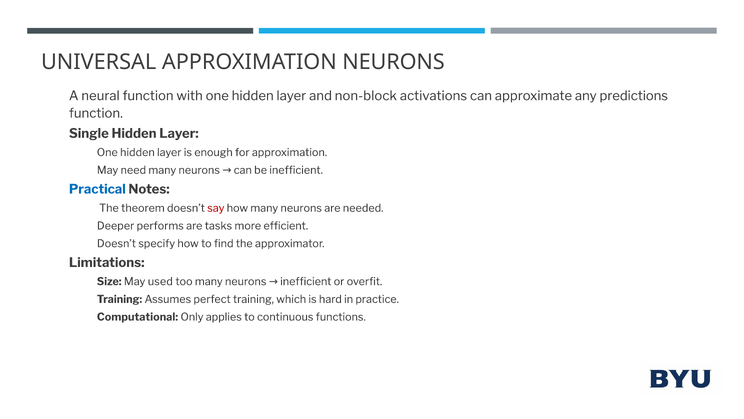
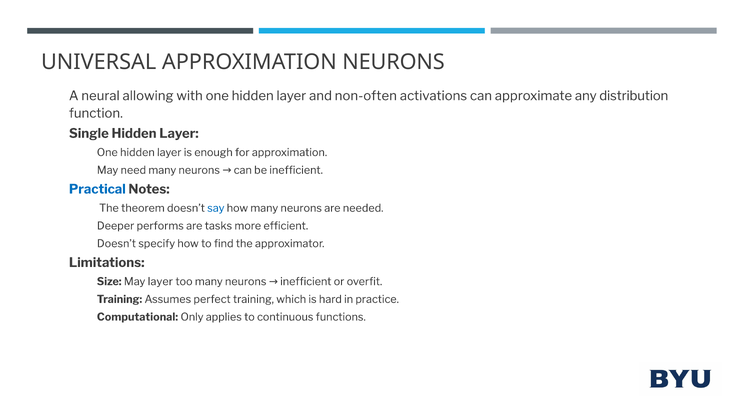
neural function: function -> allowing
non-block: non-block -> non-often
predictions: predictions -> distribution
say colour: red -> blue
May used: used -> layer
